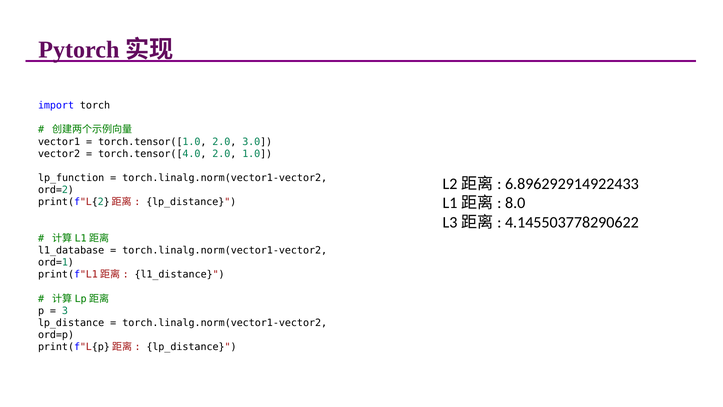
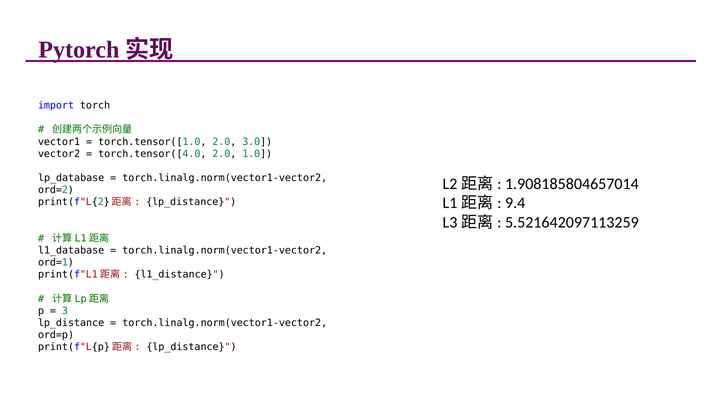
lp_function: lp_function -> lp_database
6.896292914922433: 6.896292914922433 -> 1.908185804657014
8.0: 8.0 -> 9.4
4.145503778290622: 4.145503778290622 -> 5.521642097113259
